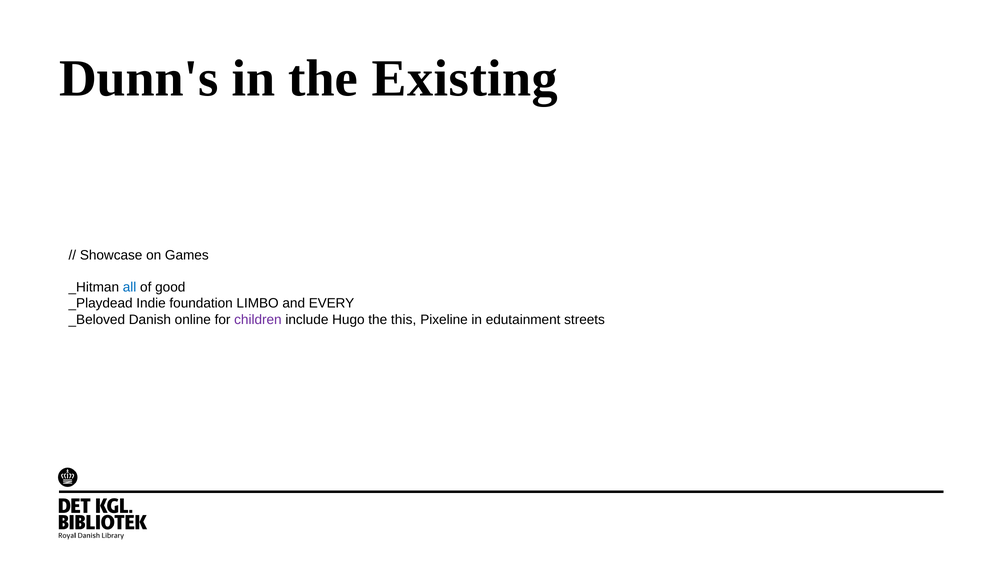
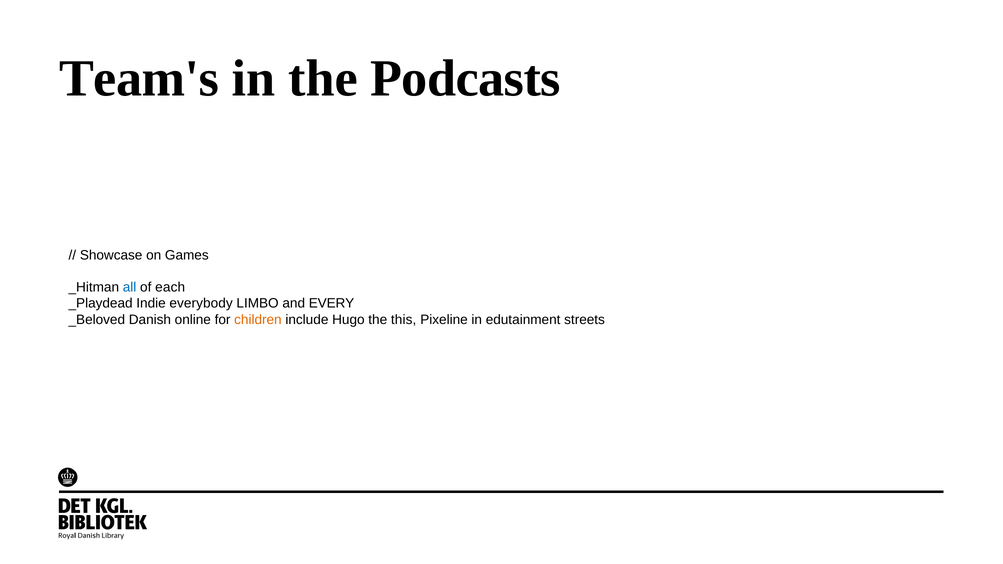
Dunn's: Dunn's -> Team's
Existing: Existing -> Podcasts
good: good -> each
foundation: foundation -> everybody
children colour: purple -> orange
